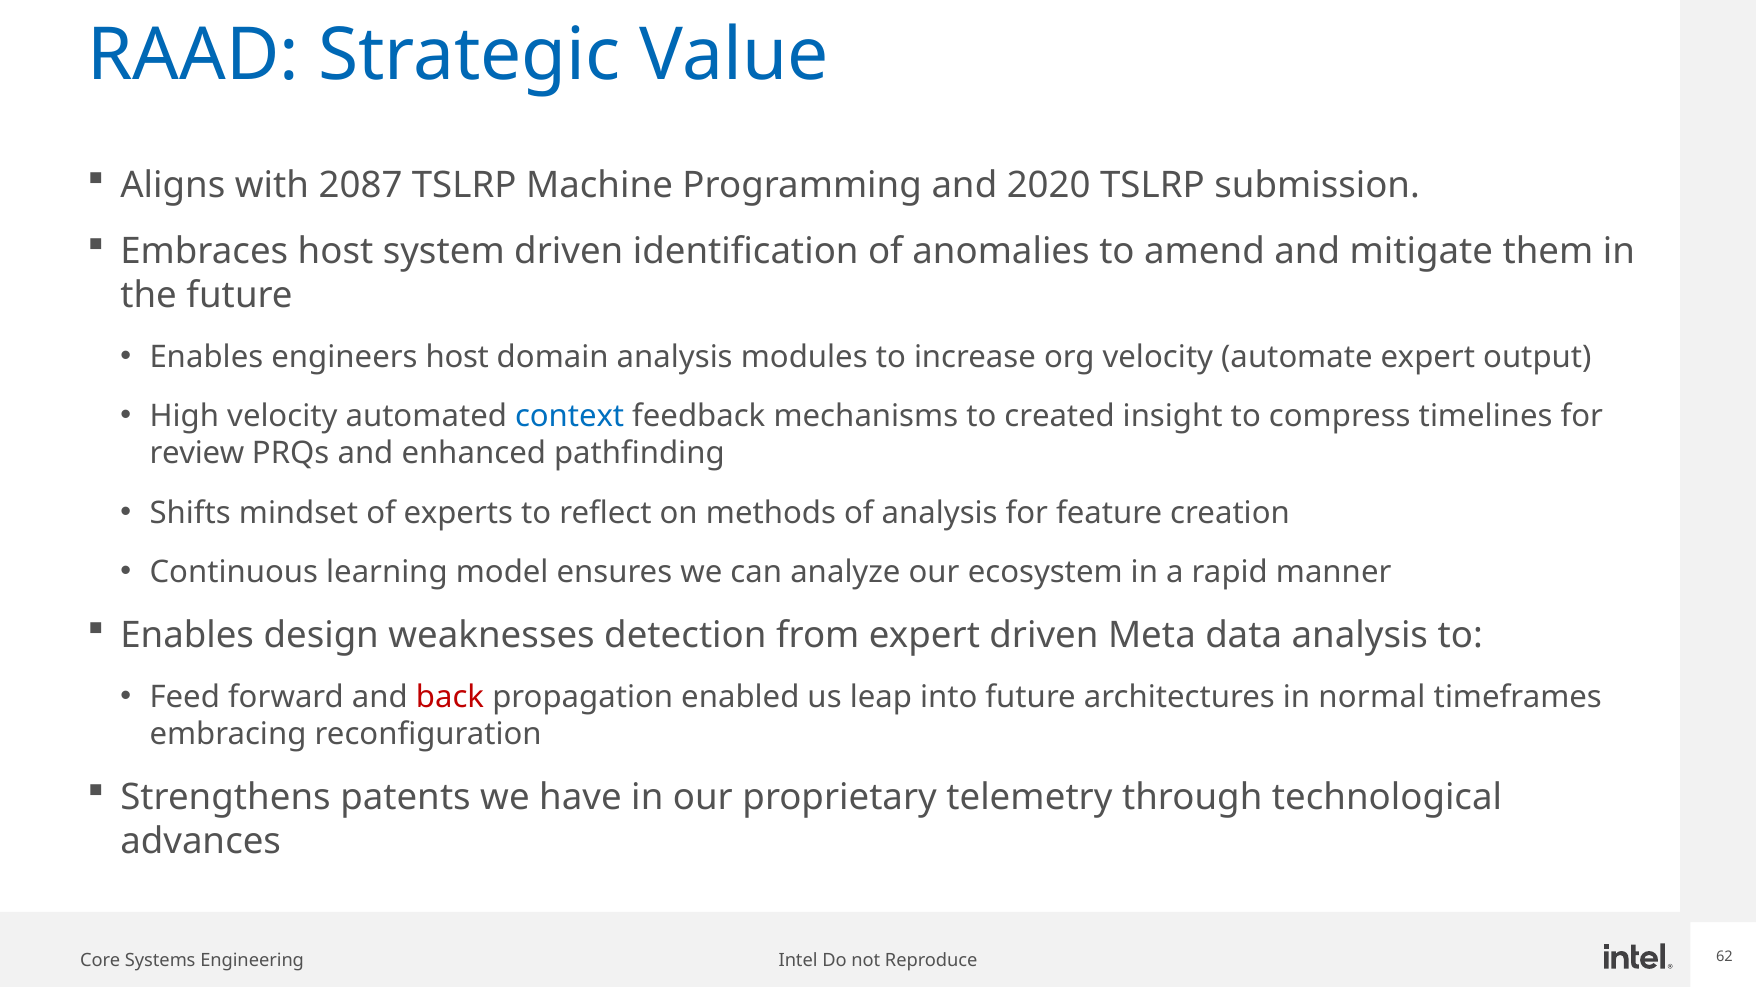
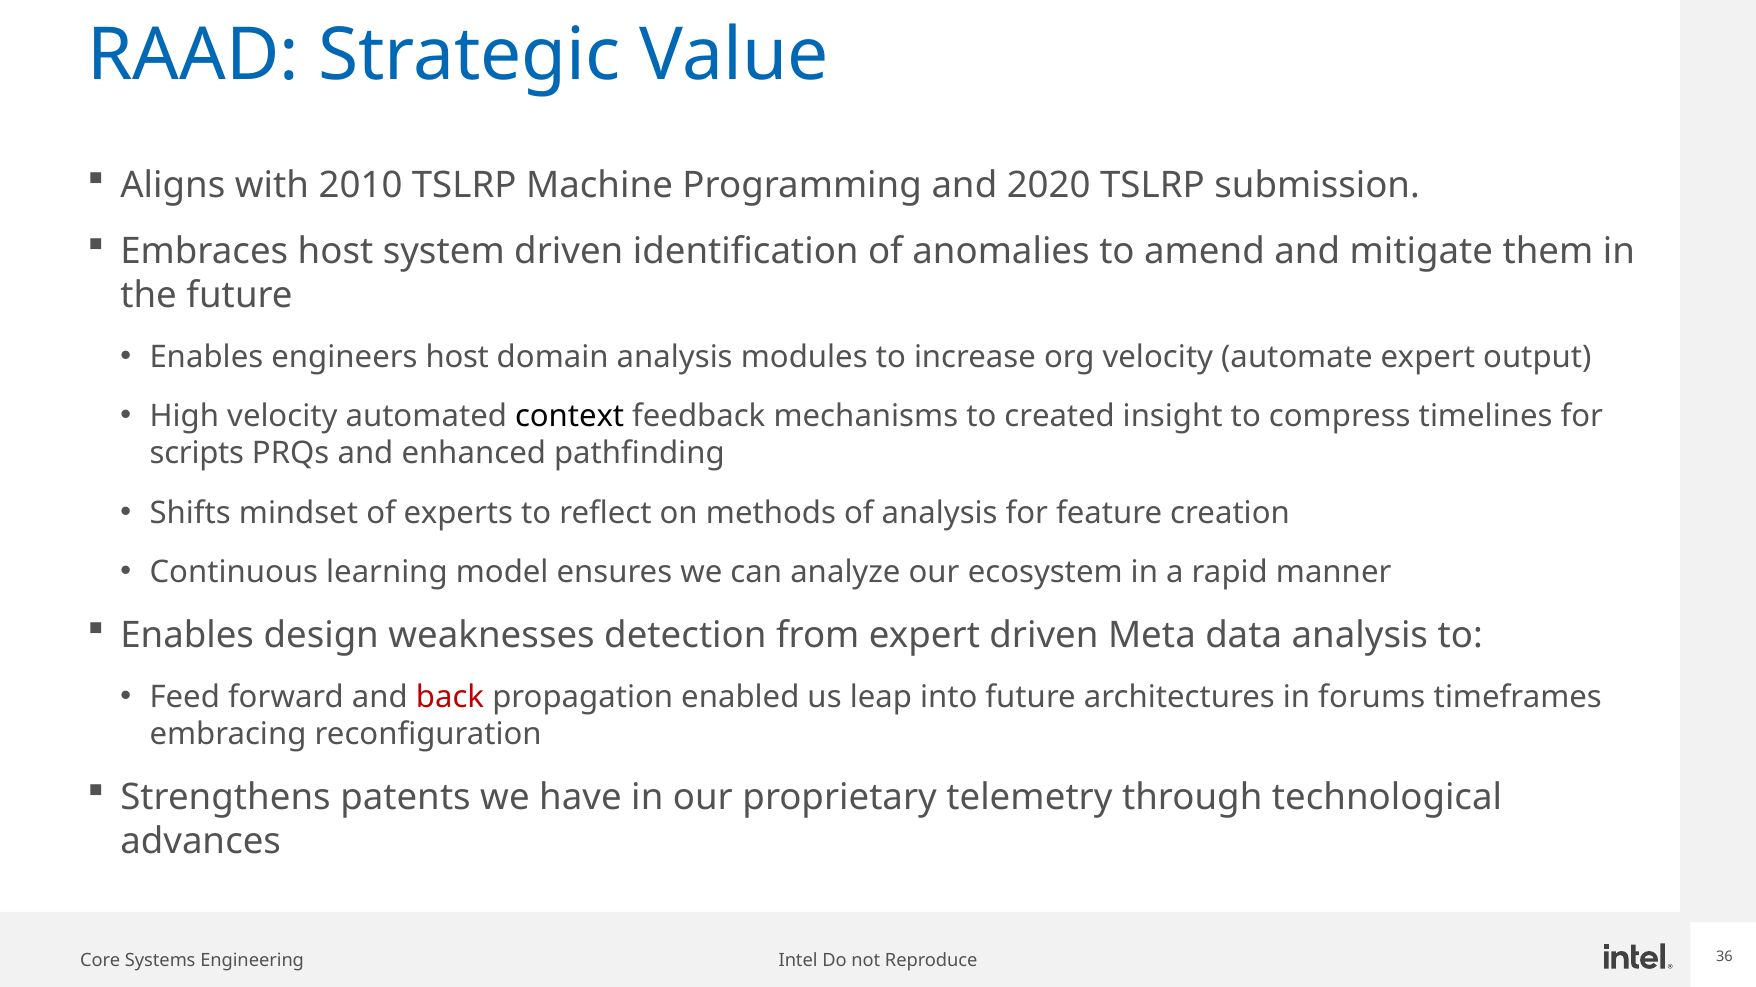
2087: 2087 -> 2010
context colour: blue -> black
review: review -> scripts
normal: normal -> forums
62: 62 -> 36
